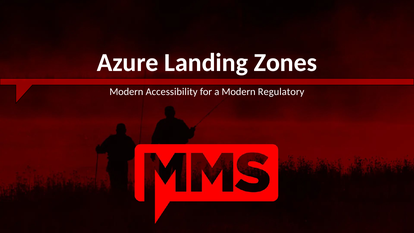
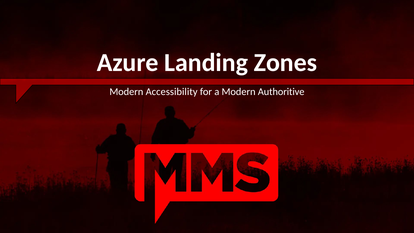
Regulatory: Regulatory -> Authoritive
